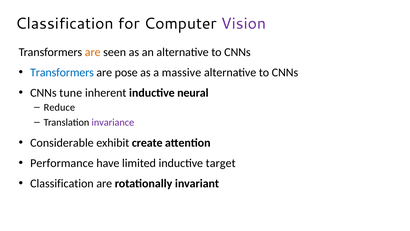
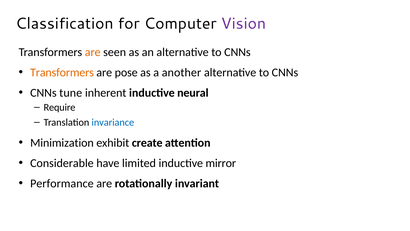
Transformers at (62, 72) colour: blue -> orange
massive: massive -> another
Reduce: Reduce -> Require
invariance colour: purple -> blue
Considerable: Considerable -> Minimization
Performance: Performance -> Considerable
target: target -> mirror
Classification at (62, 183): Classification -> Performance
